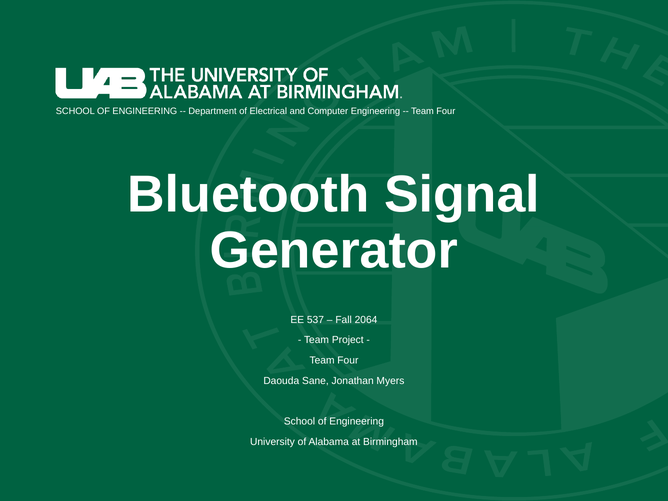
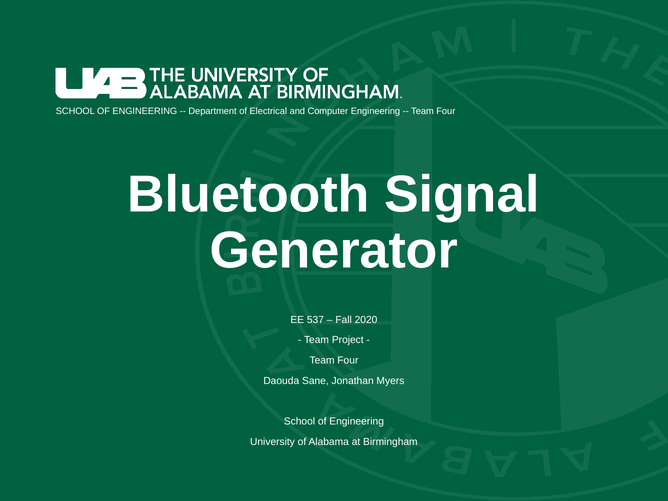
2064: 2064 -> 2020
